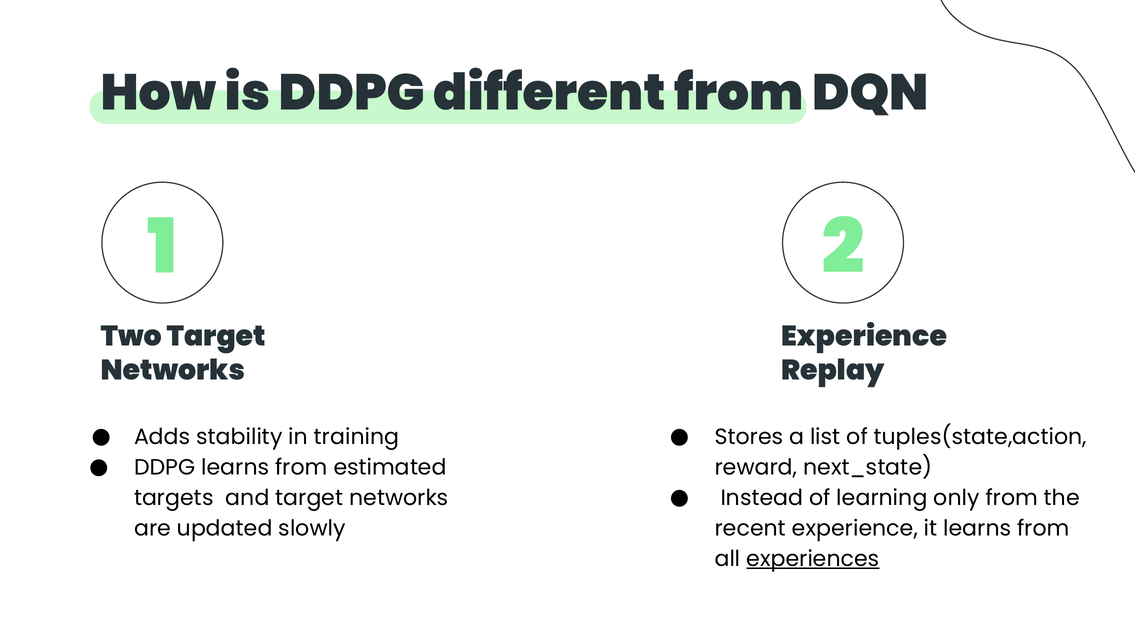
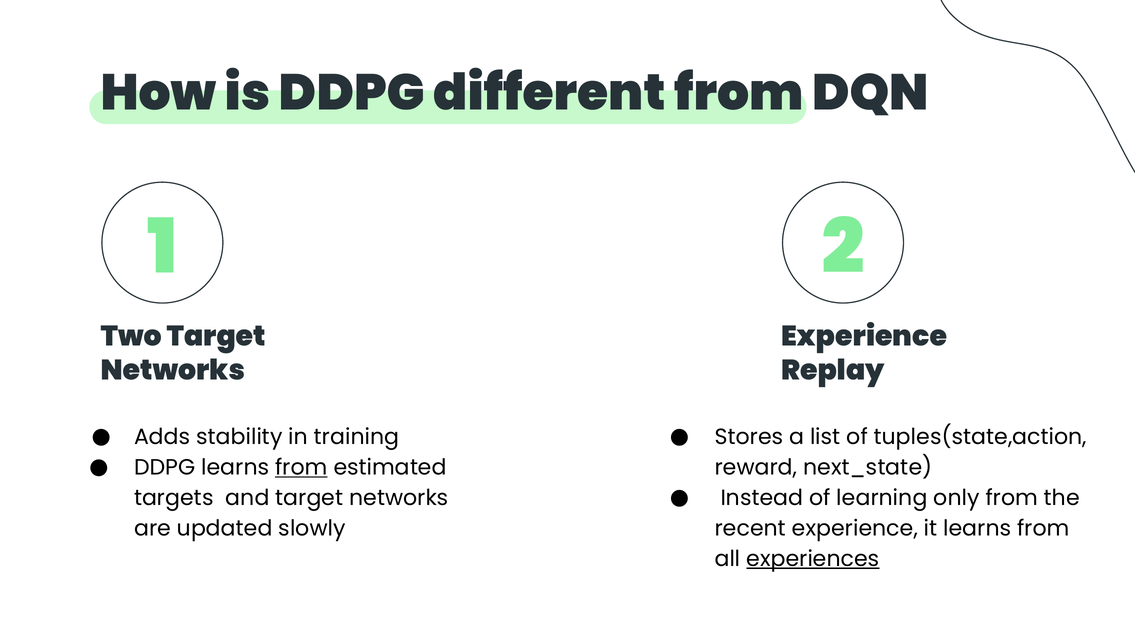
from at (301, 468) underline: none -> present
